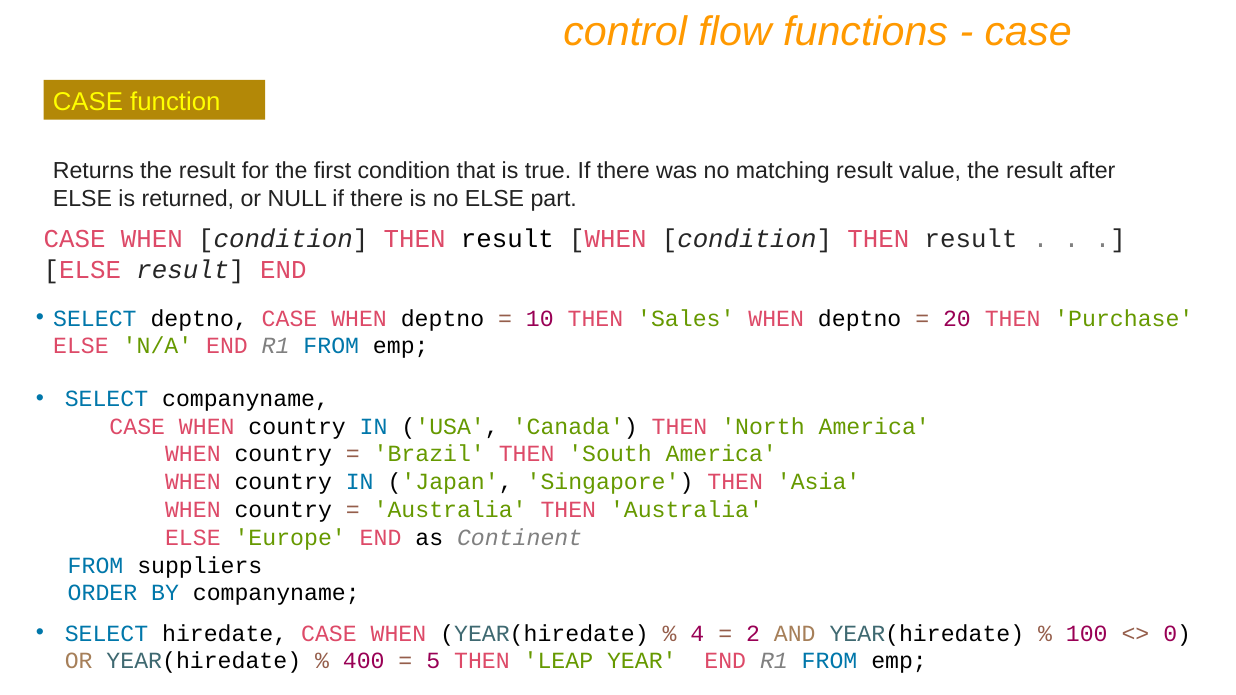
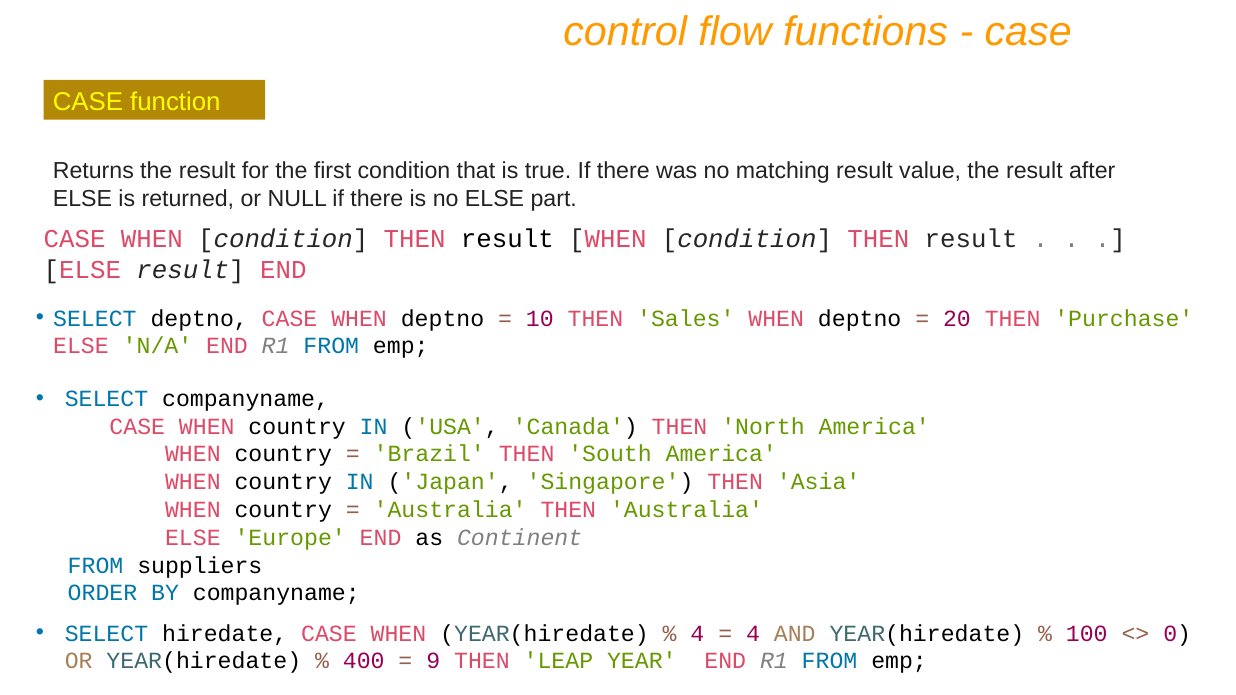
2 at (753, 634): 2 -> 4
5: 5 -> 9
